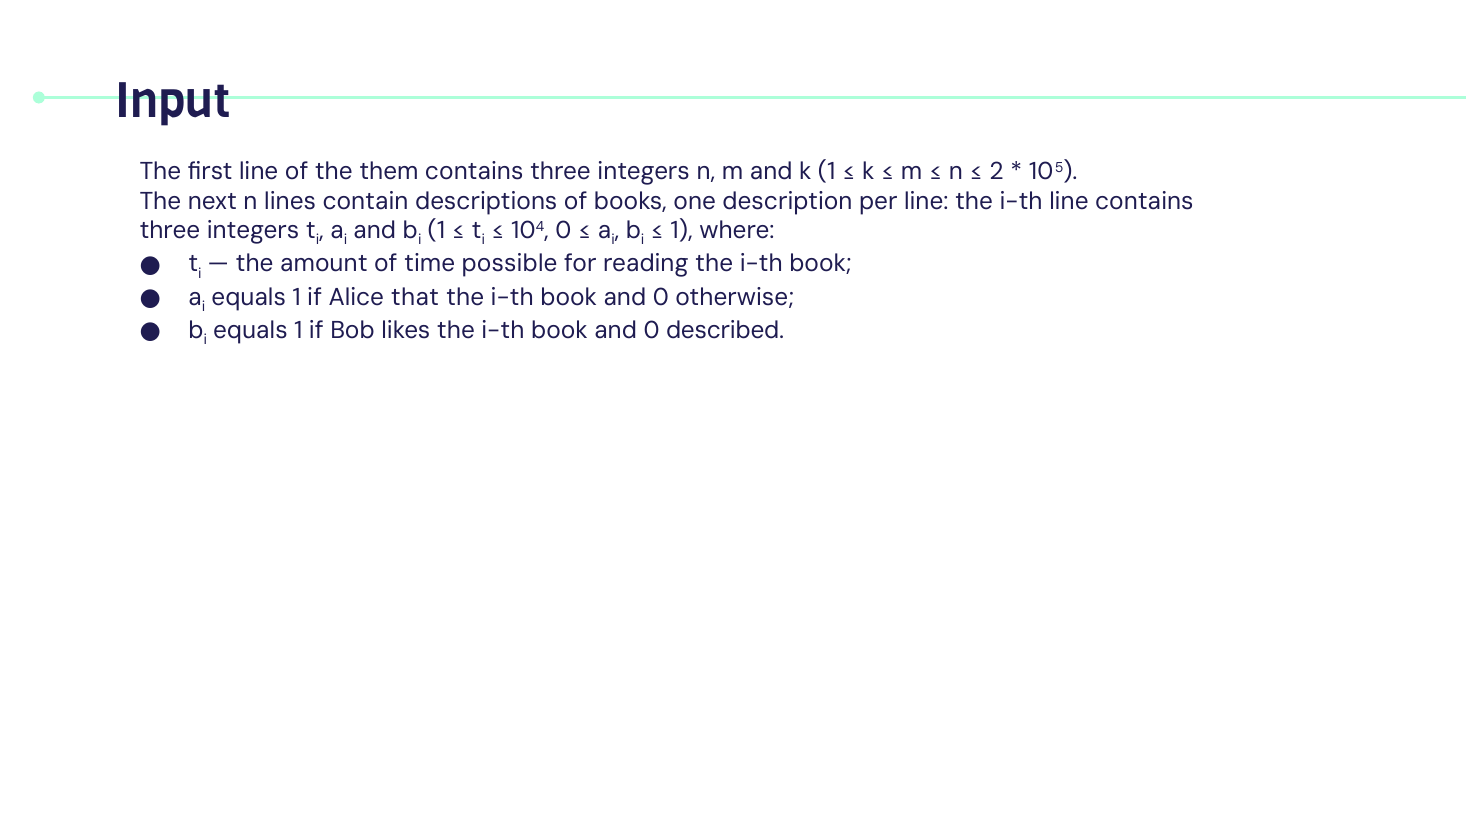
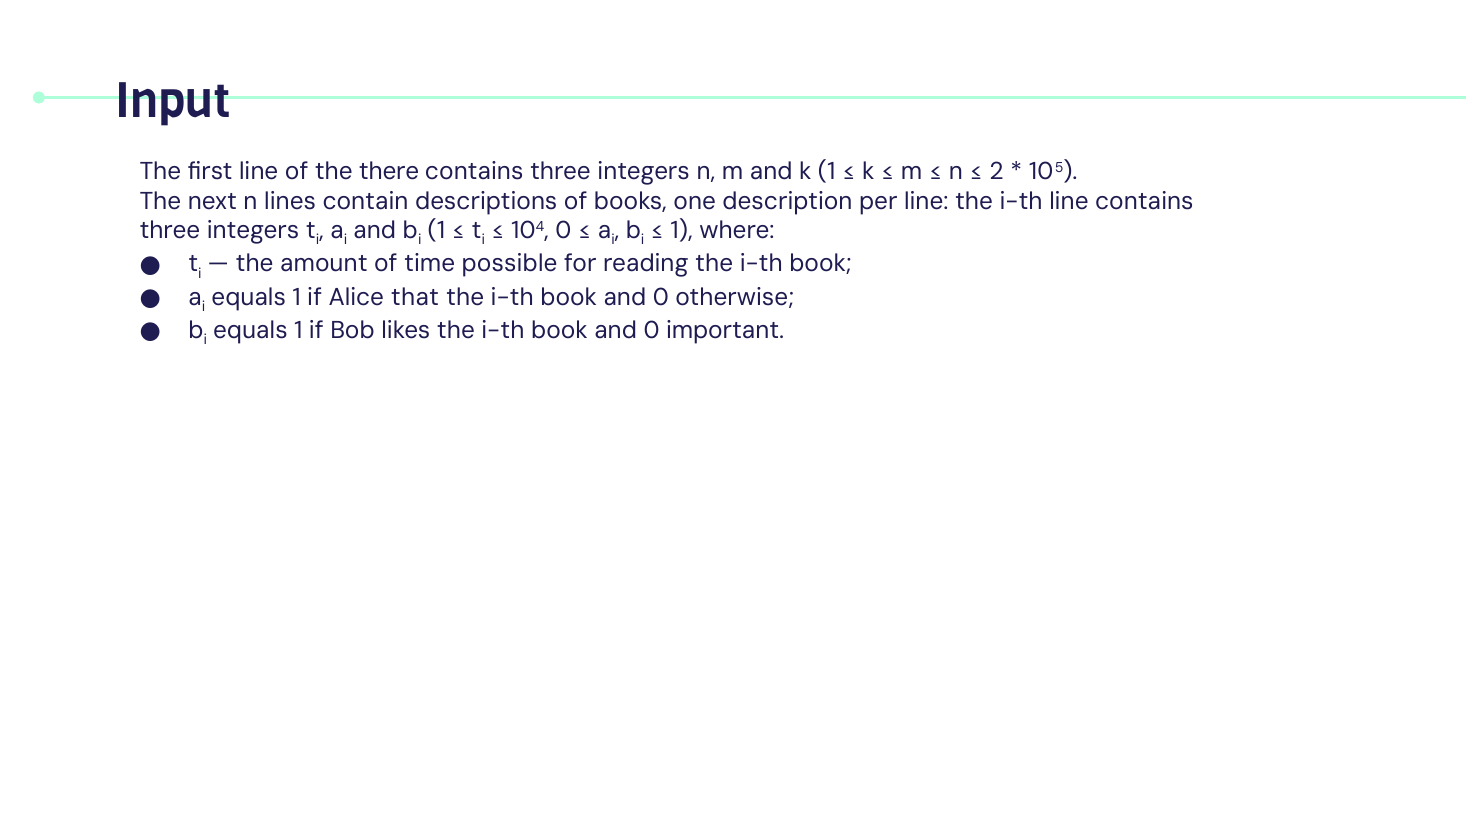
them: them -> there
described: described -> important
